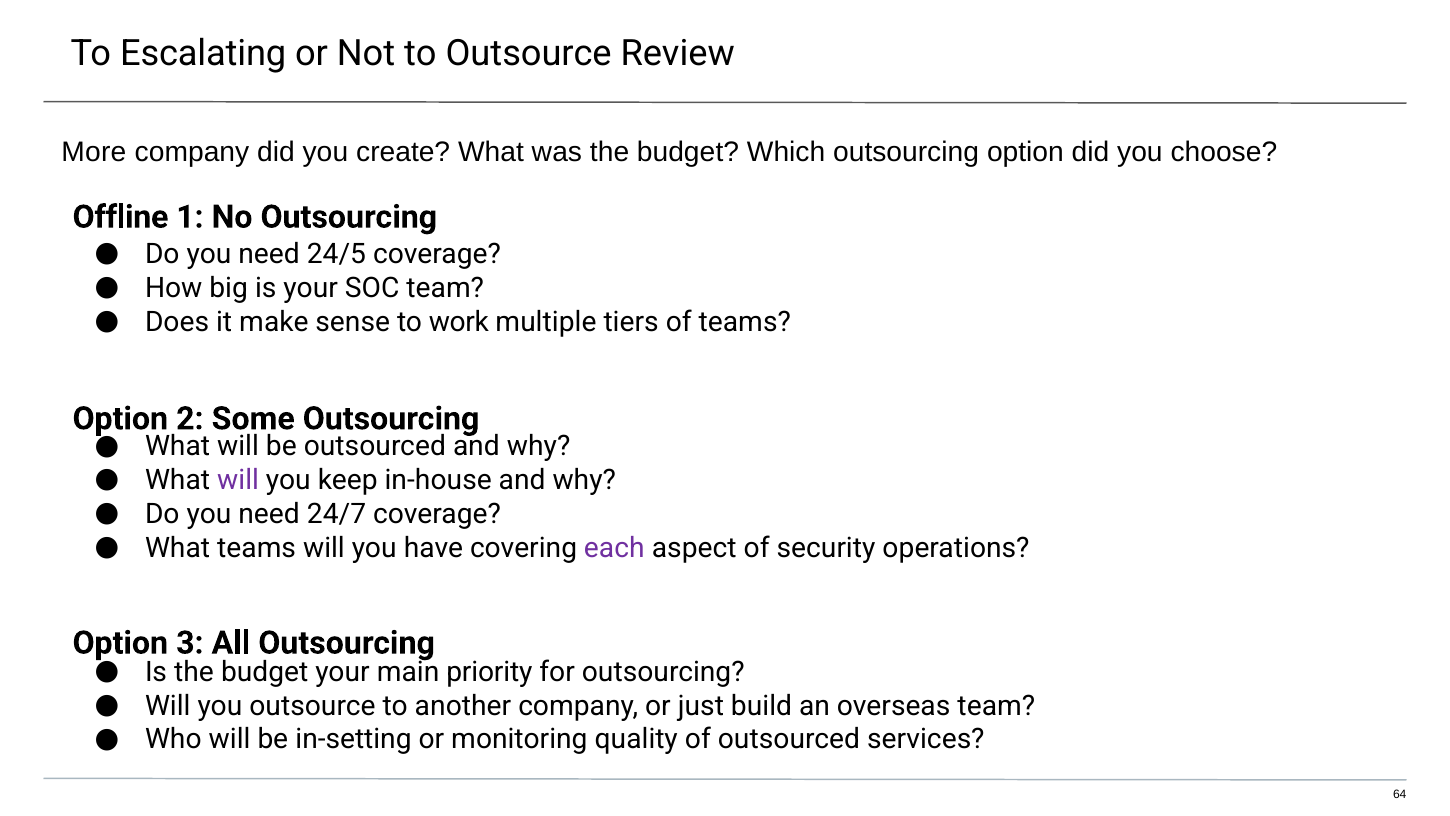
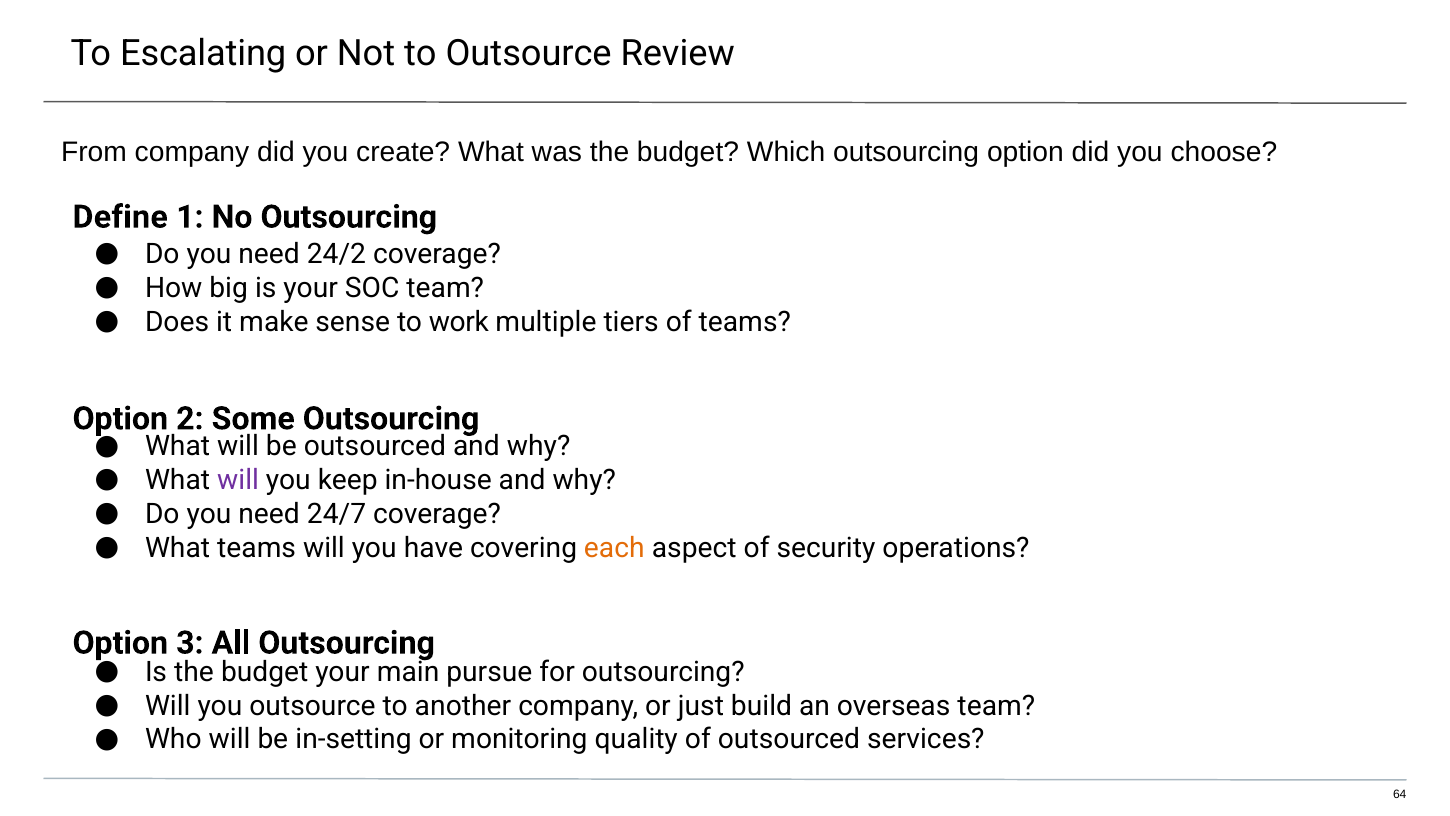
More: More -> From
Offline: Offline -> Define
24/5: 24/5 -> 24/2
each colour: purple -> orange
priority: priority -> pursue
